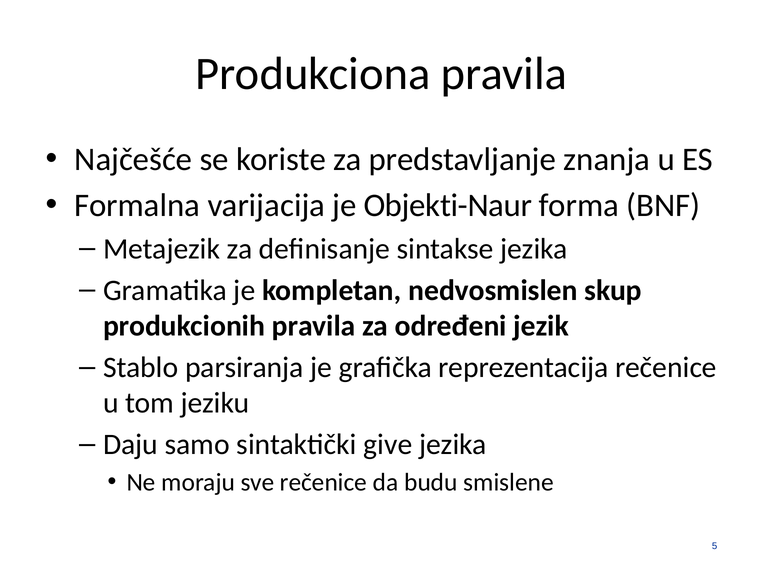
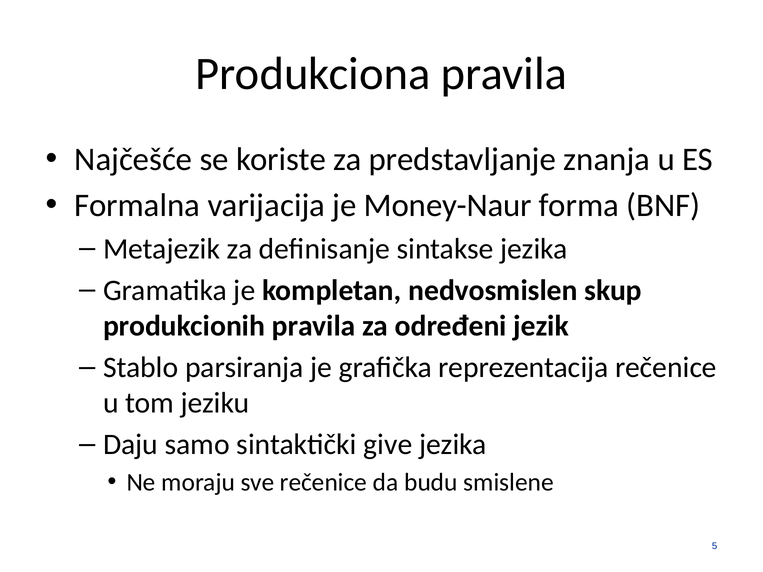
Objekti-Naur: Objekti-Naur -> Money-Naur
